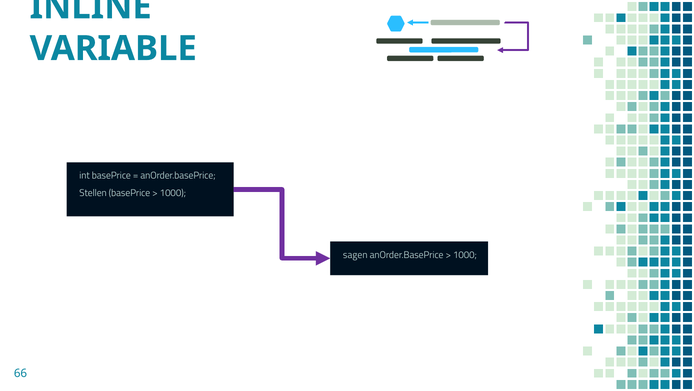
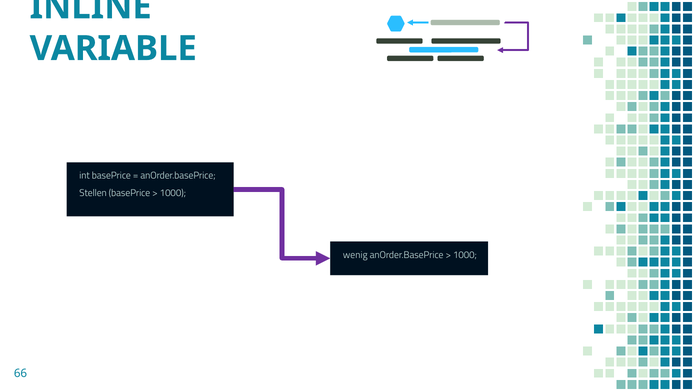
sagen: sagen -> wenig
